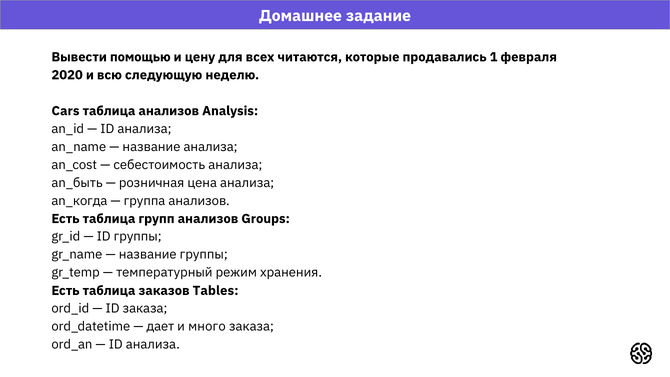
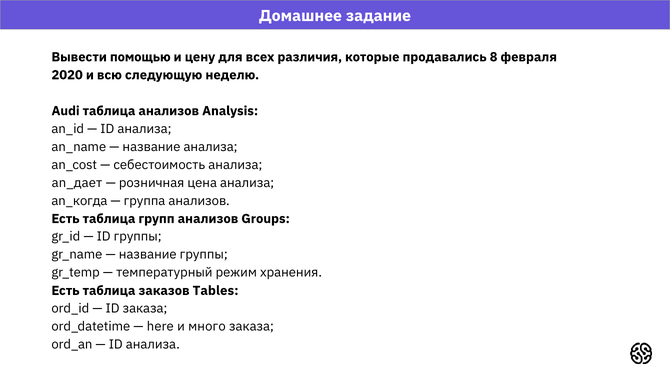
читаются: читаются -> различия
1: 1 -> 8
Cars: Cars -> Audi
an_быть: an_быть -> an_дает
дает: дает -> here
